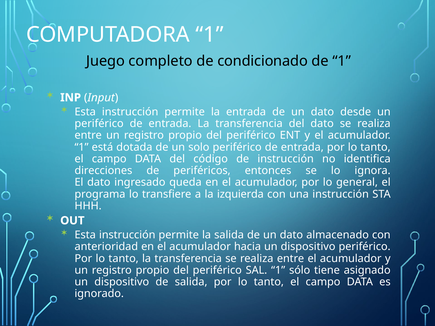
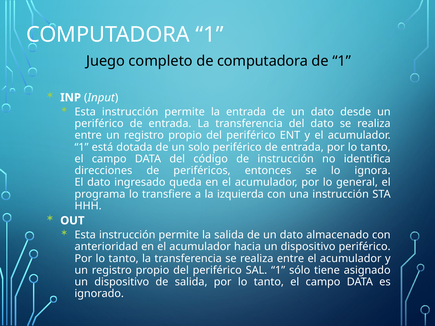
de condicionado: condicionado -> computadora
